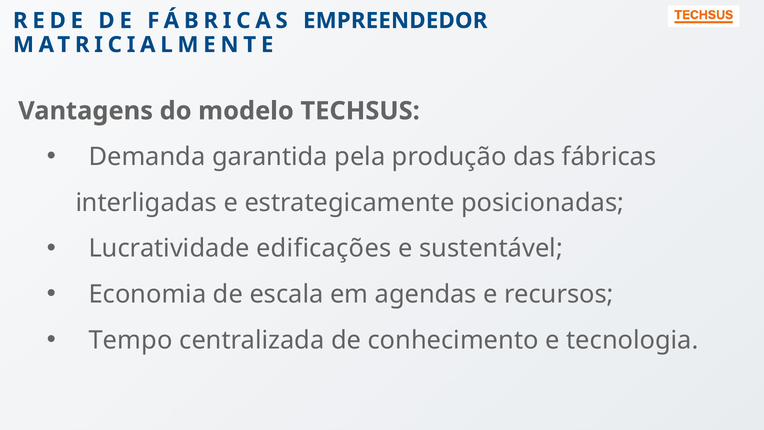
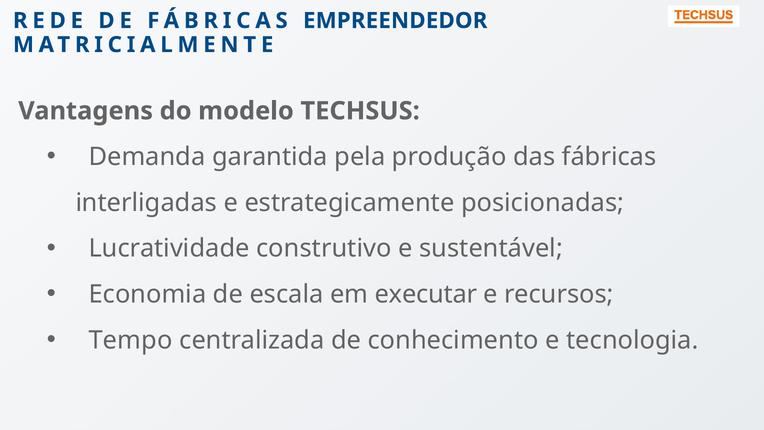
edificações: edificações -> construtivo
agendas: agendas -> executar
